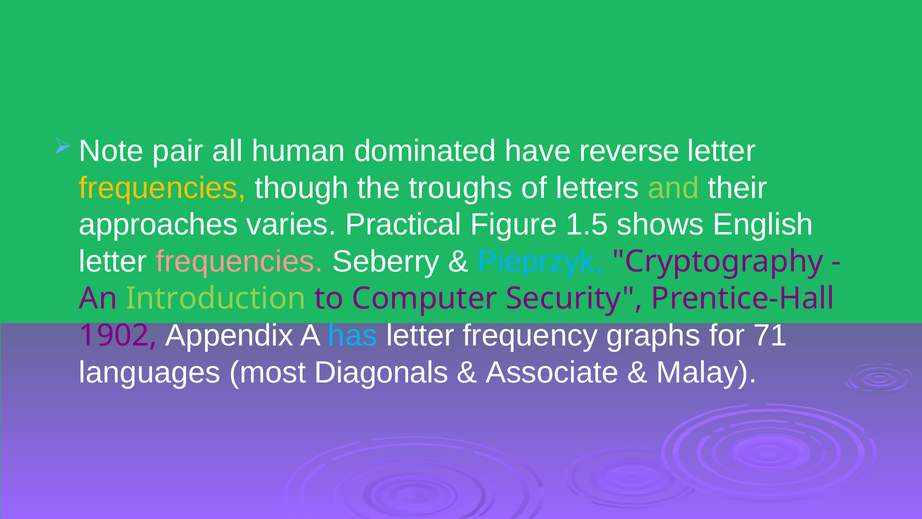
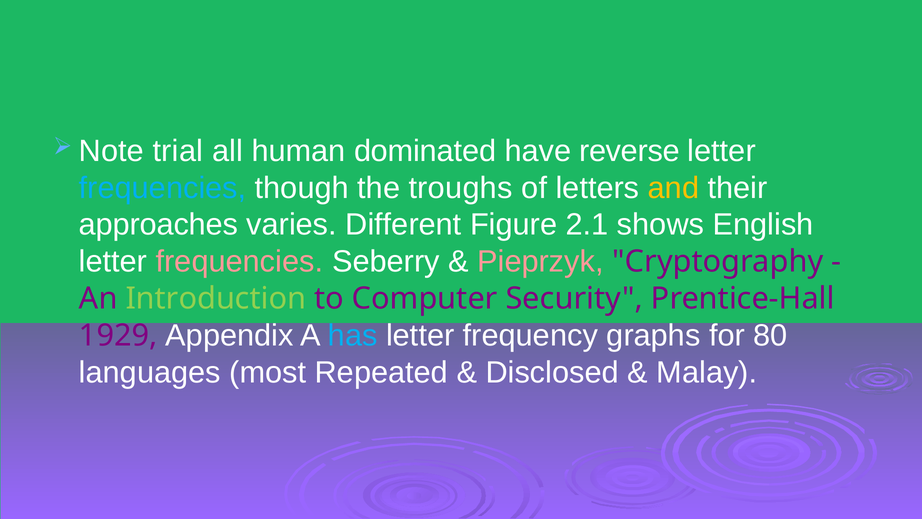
pair: pair -> trial
frequencies at (163, 188) colour: yellow -> light blue
and colour: light green -> yellow
Practical: Practical -> Different
1.5: 1.5 -> 2.1
Pieprzyk colour: light blue -> pink
1902: 1902 -> 1929
71: 71 -> 80
Diagonals: Diagonals -> Repeated
Associate: Associate -> Disclosed
